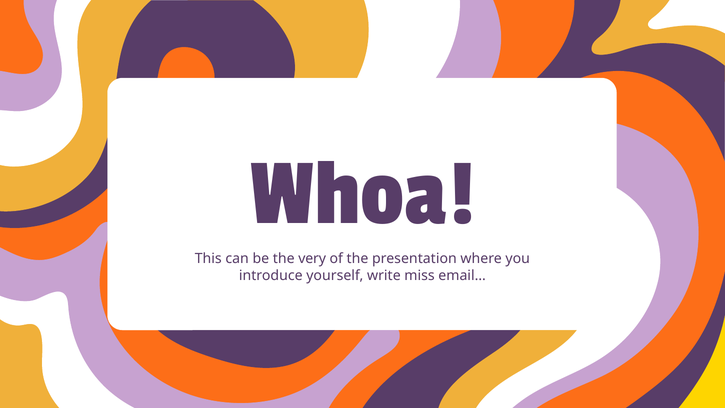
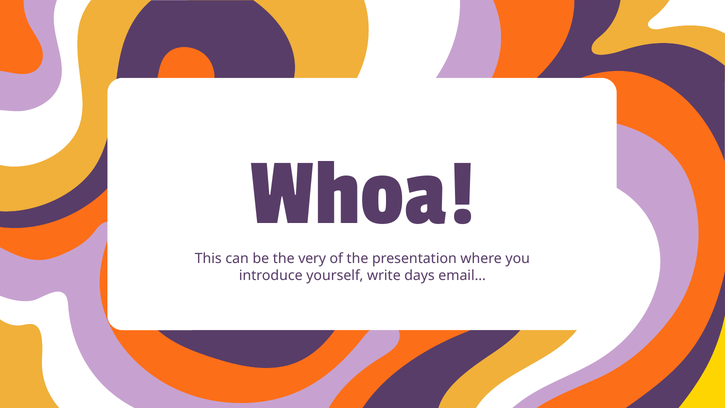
miss: miss -> days
